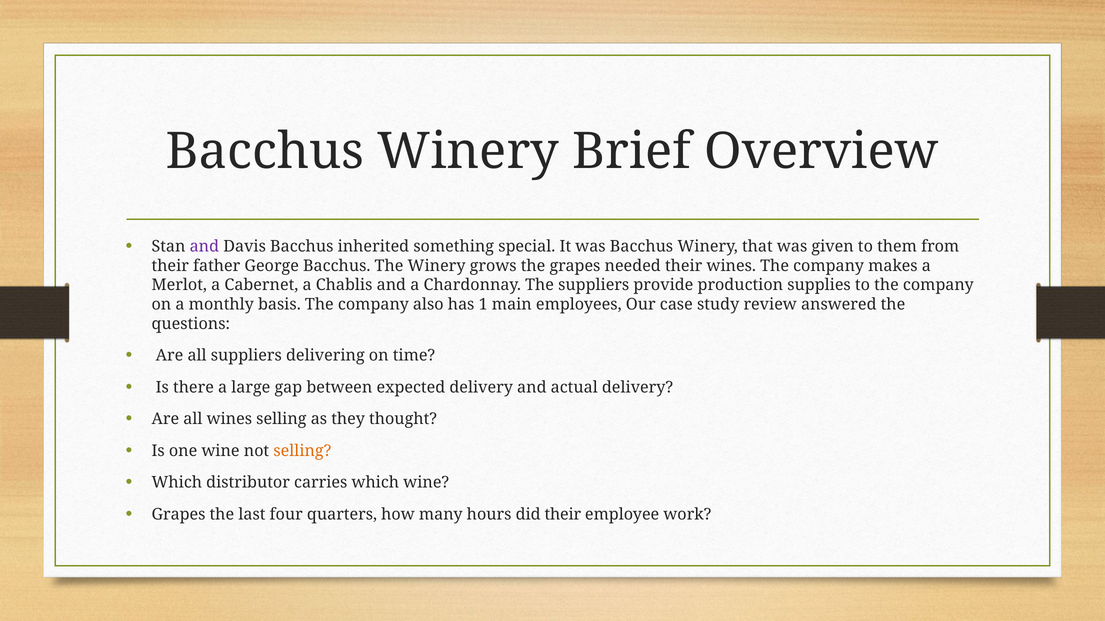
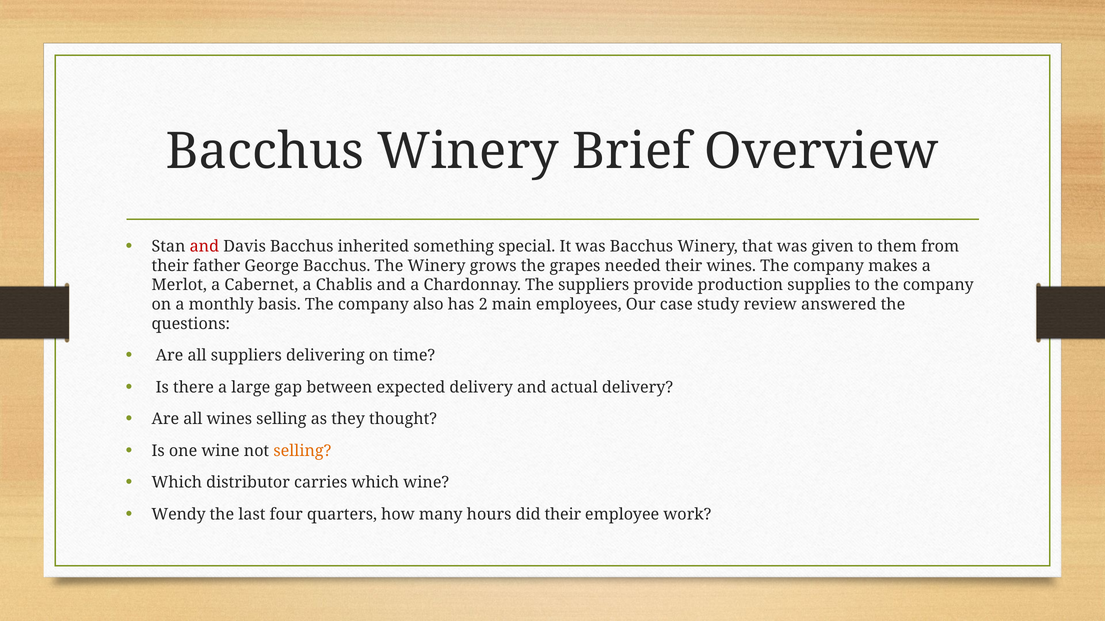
and at (204, 247) colour: purple -> red
1: 1 -> 2
Grapes at (179, 515): Grapes -> Wendy
